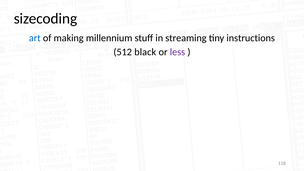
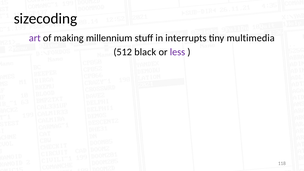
art colour: blue -> purple
streaming: streaming -> interrupts
instructions: instructions -> multimedia
